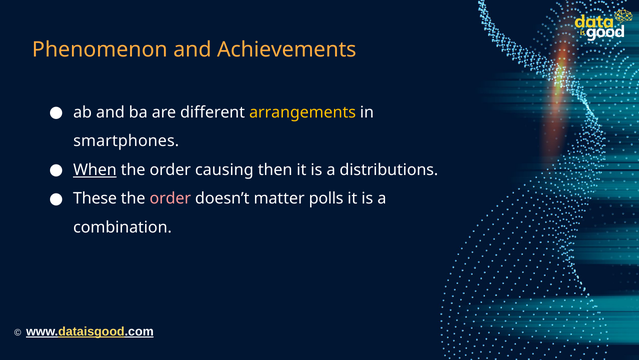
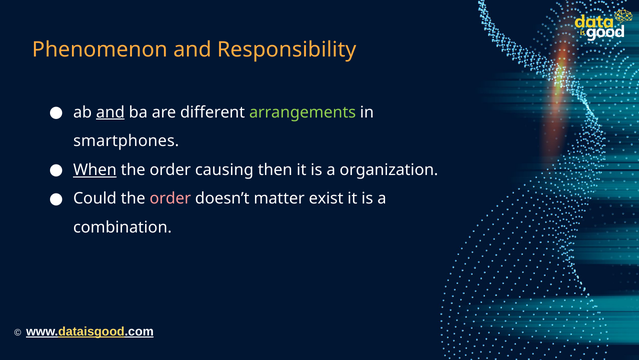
Achievements: Achievements -> Responsibility
and at (110, 112) underline: none -> present
arrangements colour: yellow -> light green
distributions: distributions -> organization
These: These -> Could
polls: polls -> exist
